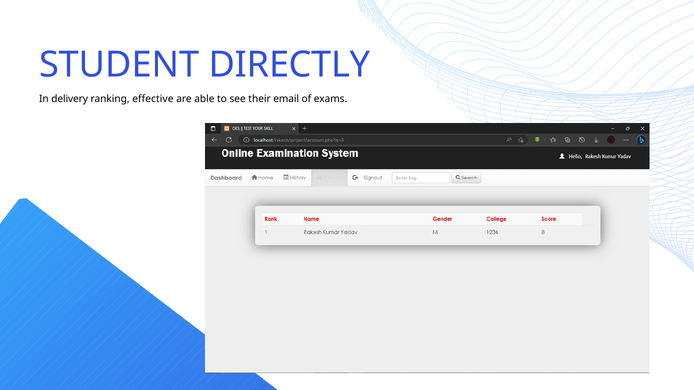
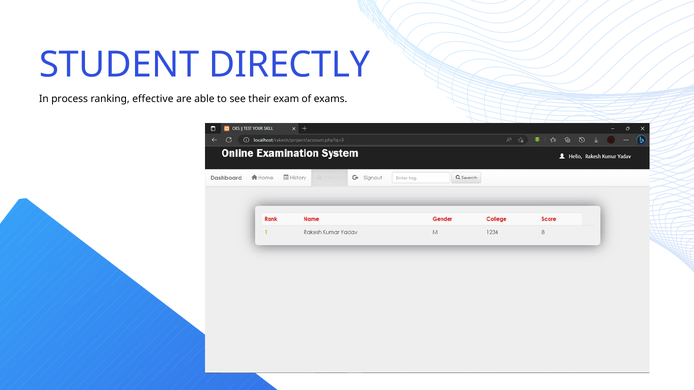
delivery: delivery -> process
email: email -> exam
